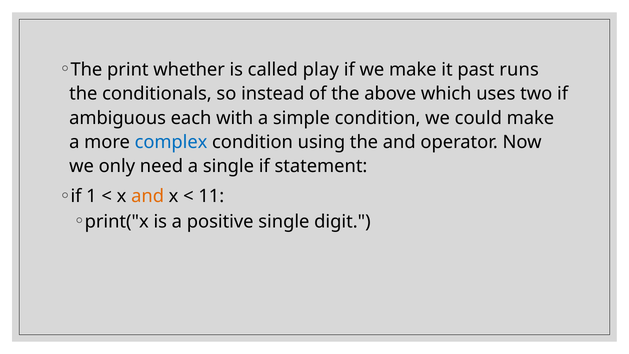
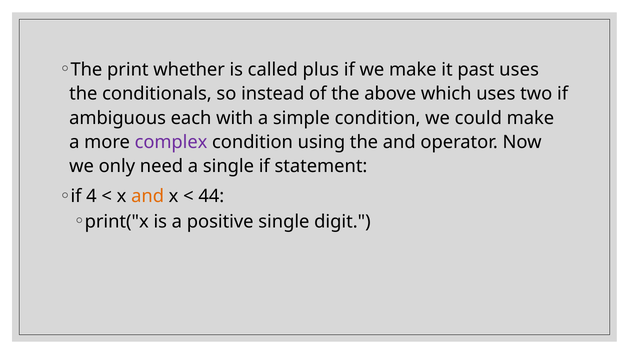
play: play -> plus
past runs: runs -> uses
complex colour: blue -> purple
1: 1 -> 4
11: 11 -> 44
